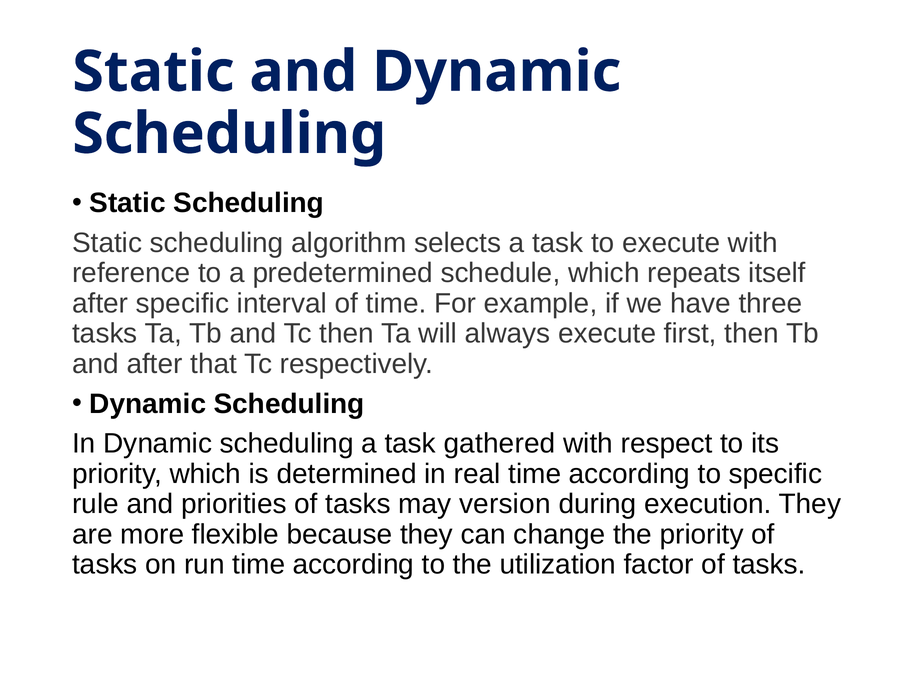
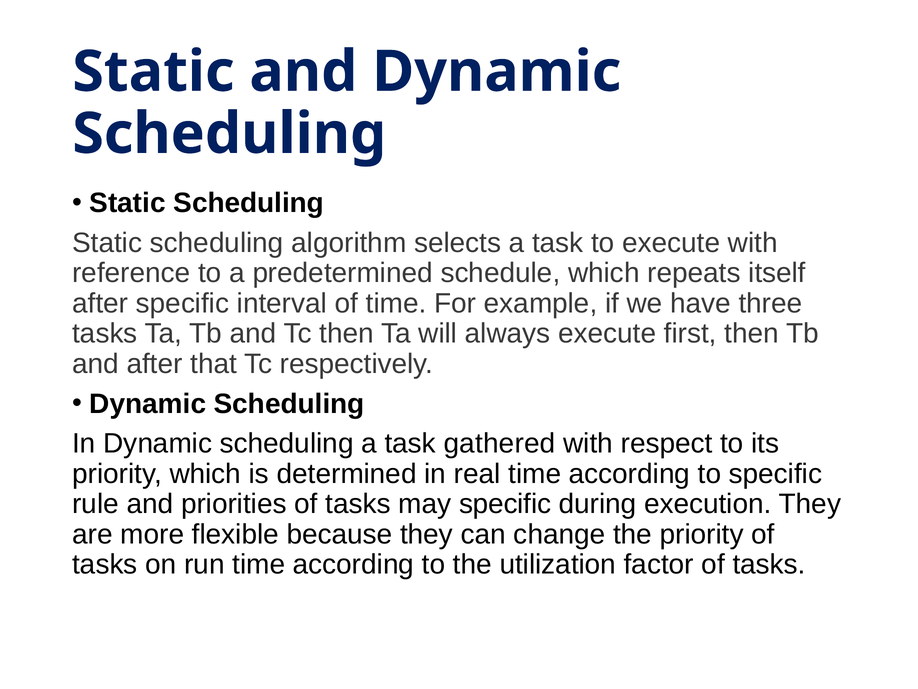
may version: version -> specific
